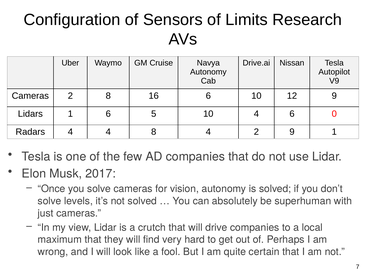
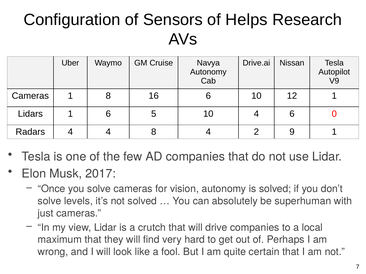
Limits: Limits -> Helps
Cameras 2: 2 -> 1
12 9: 9 -> 1
